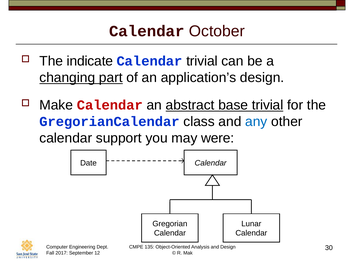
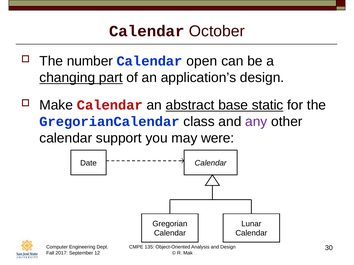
indicate: indicate -> number
Calendar trivial: trivial -> open
base trivial: trivial -> static
any colour: blue -> purple
